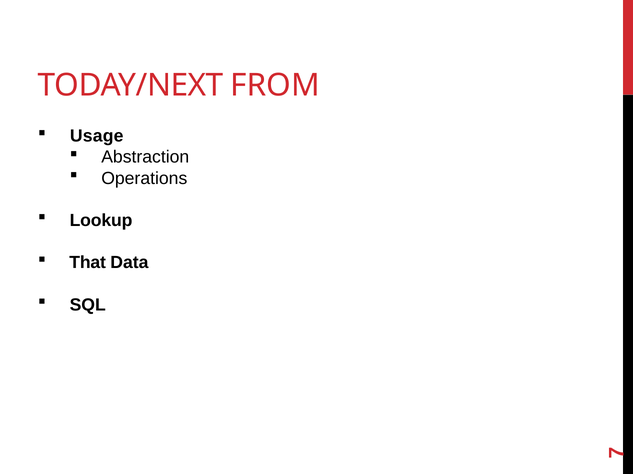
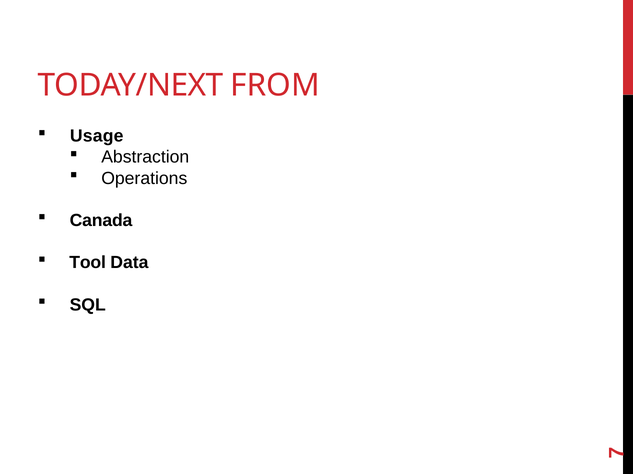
Lookup: Lookup -> Canada
That: That -> Tool
